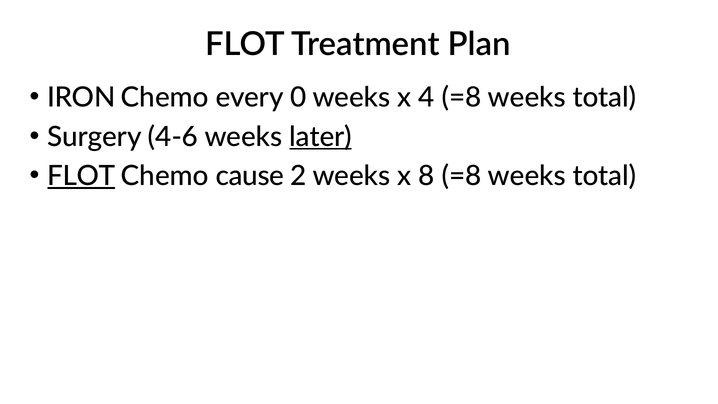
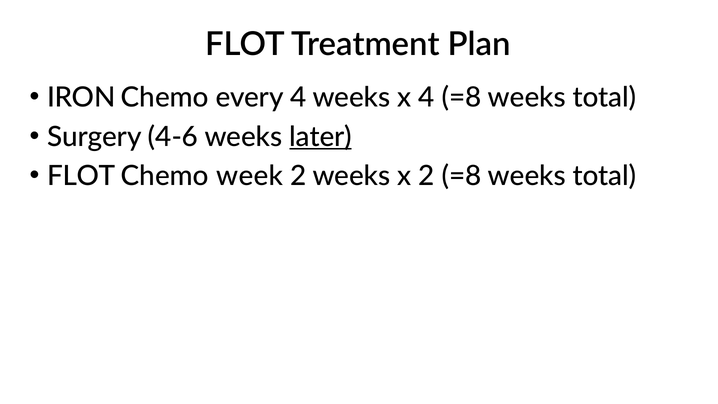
every 0: 0 -> 4
FLOT at (81, 176) underline: present -> none
cause: cause -> week
x 8: 8 -> 2
